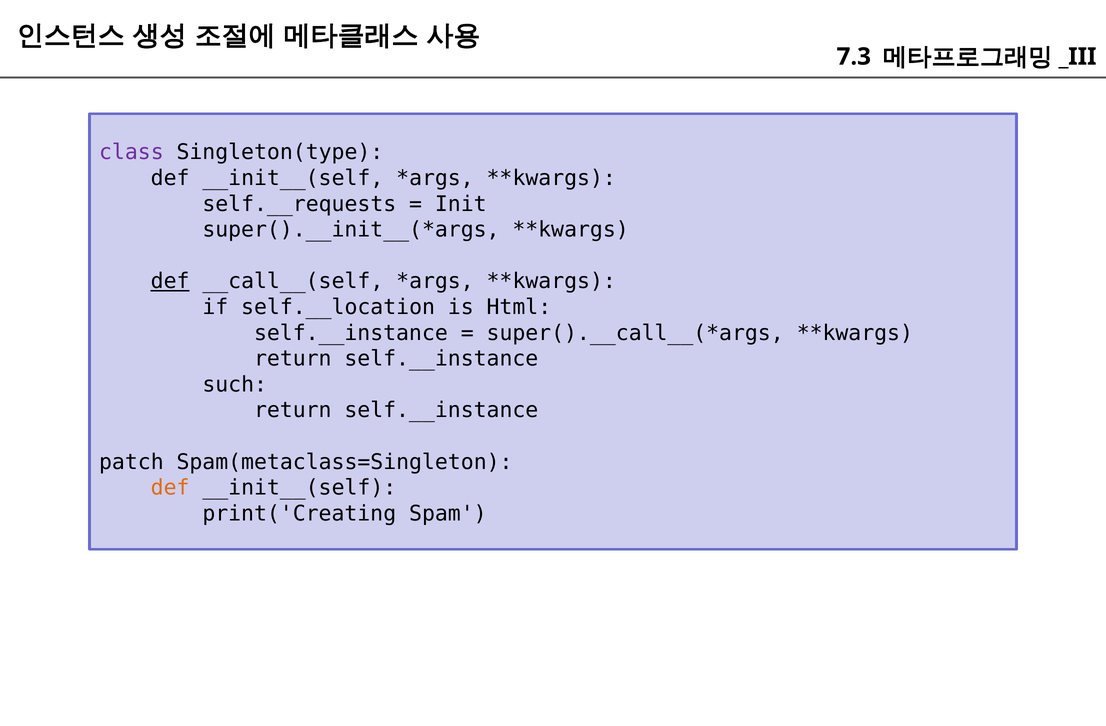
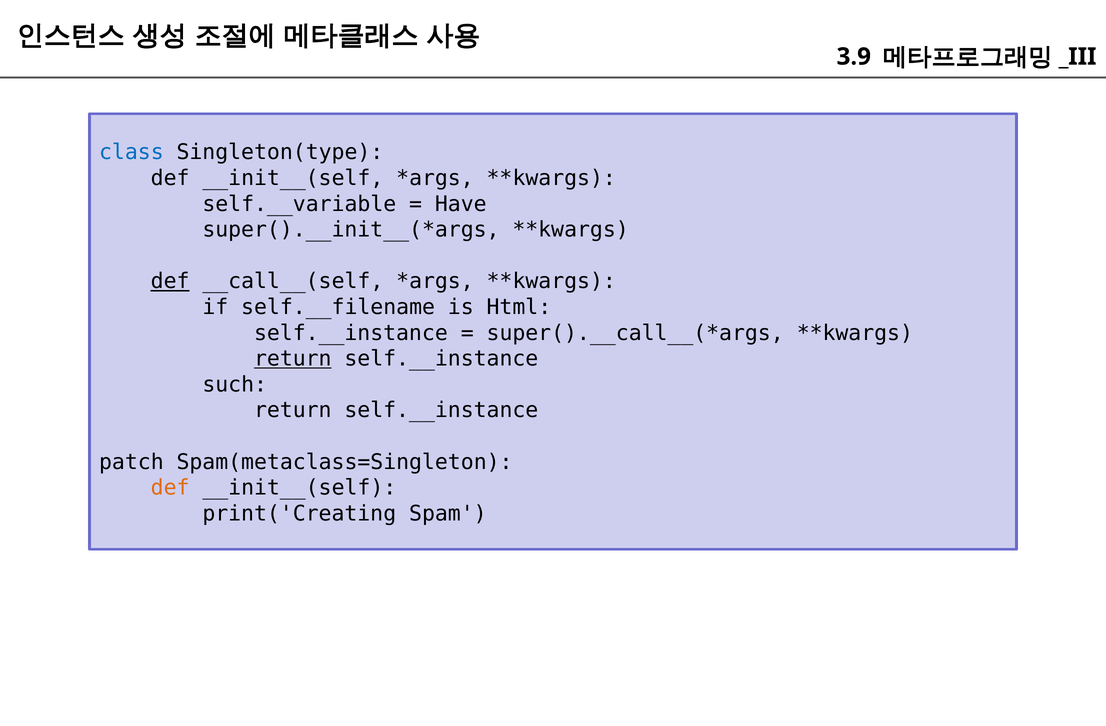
7.3: 7.3 -> 3.9
class colour: purple -> blue
self.__requests: self.__requests -> self.__variable
Init: Init -> Have
self.__location: self.__location -> self.__filename
return at (293, 359) underline: none -> present
